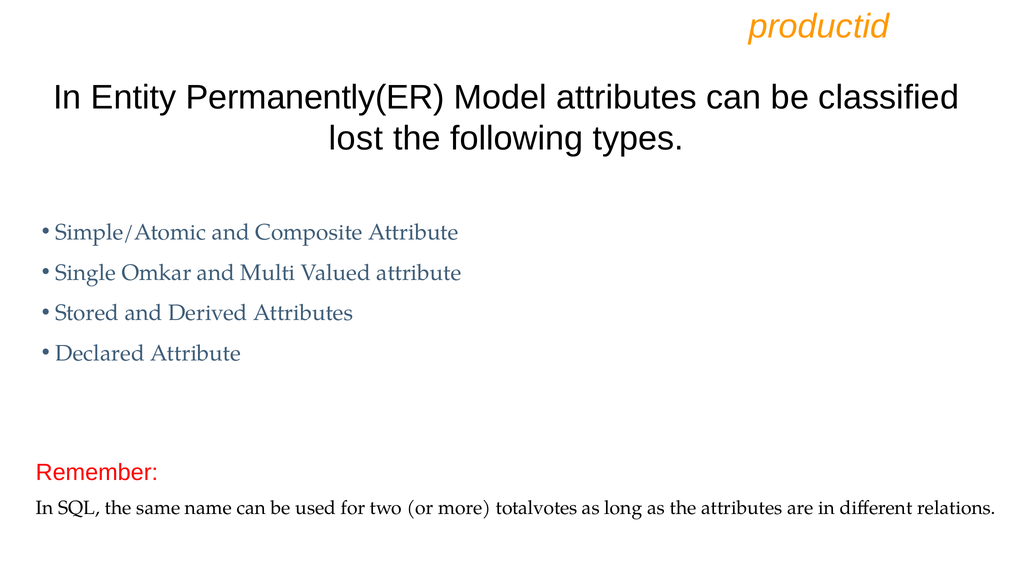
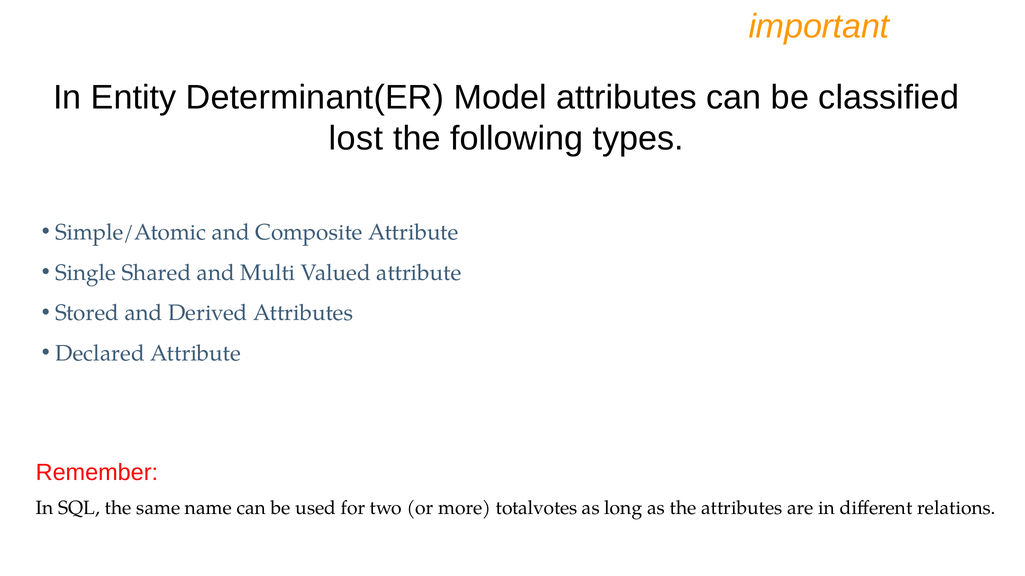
productid: productid -> important
Permanently(ER: Permanently(ER -> Determinant(ER
Omkar: Omkar -> Shared
